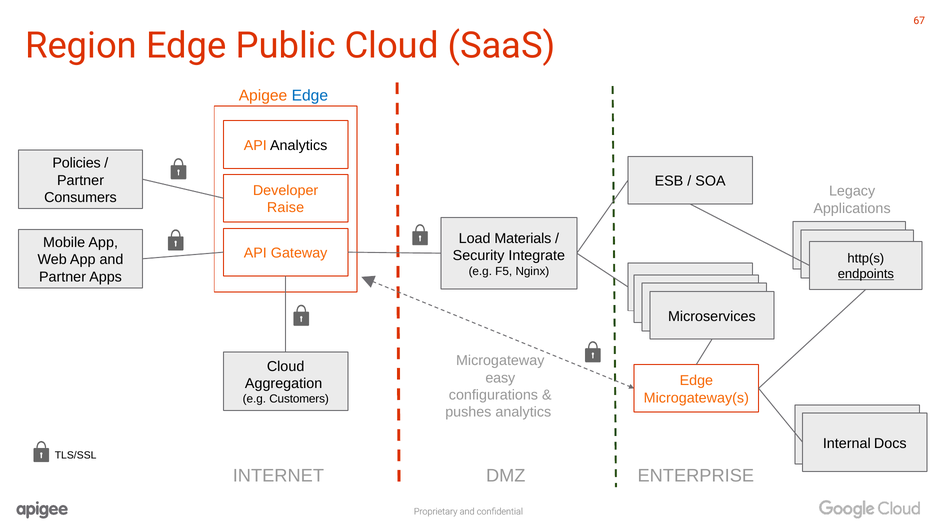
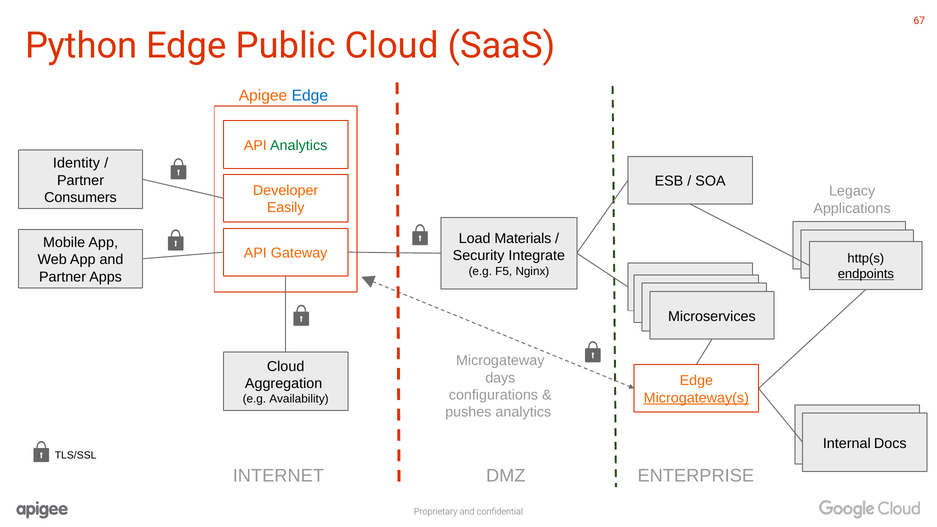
Region: Region -> Python
Analytics at (299, 146) colour: black -> green
Policies: Policies -> Identity
Raise: Raise -> Easily
easy: easy -> days
Microgateway(s underline: none -> present
Customers: Customers -> Availability
